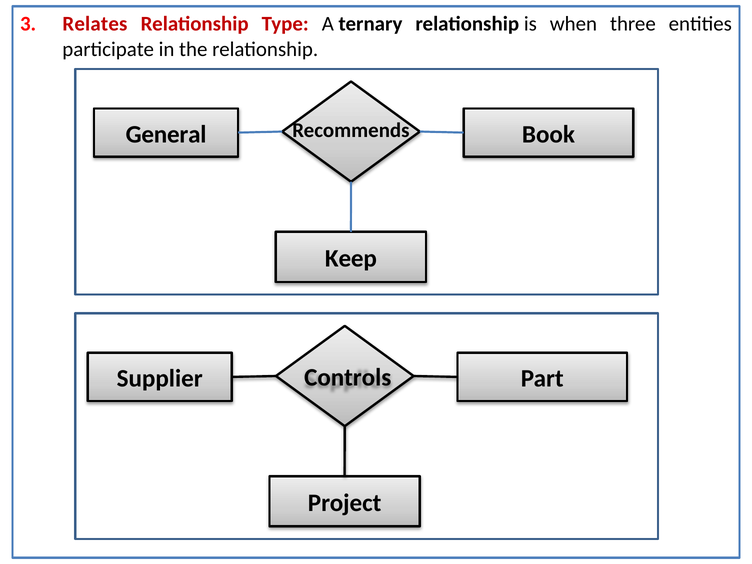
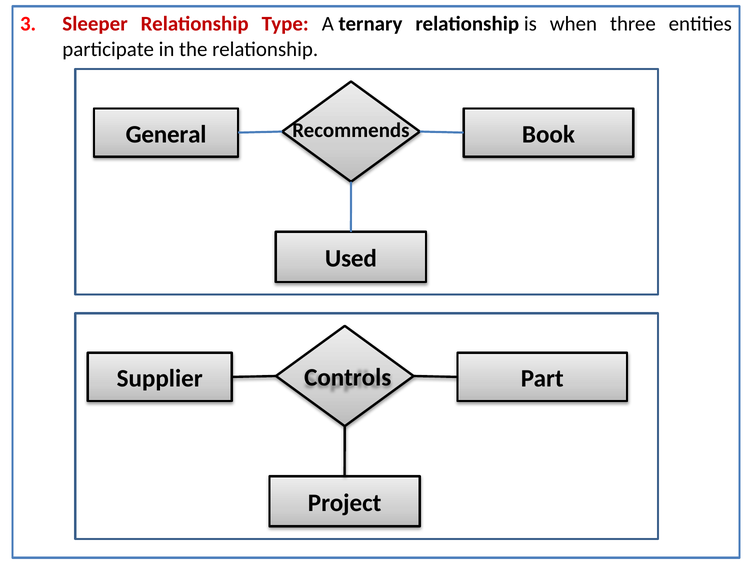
Relates: Relates -> Sleeper
Keep: Keep -> Used
